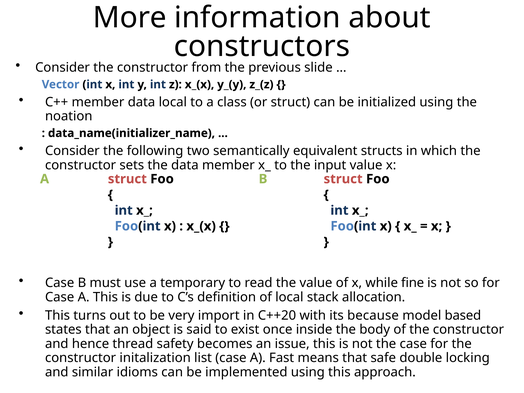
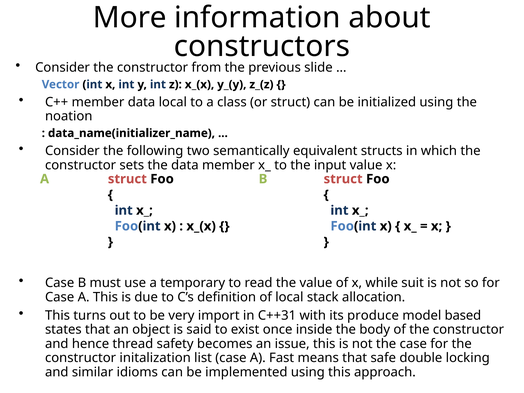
fine: fine -> suit
C++20: C++20 -> C++31
because: because -> produce
